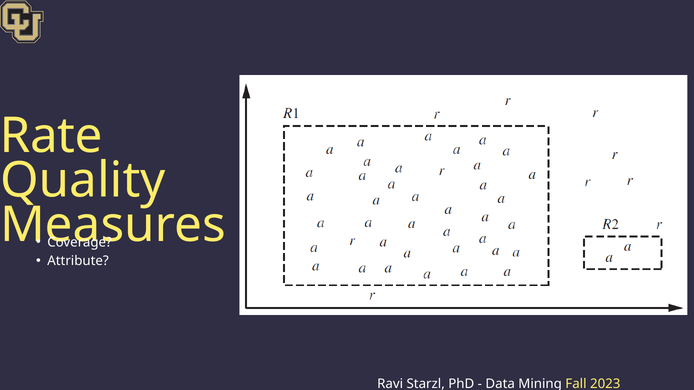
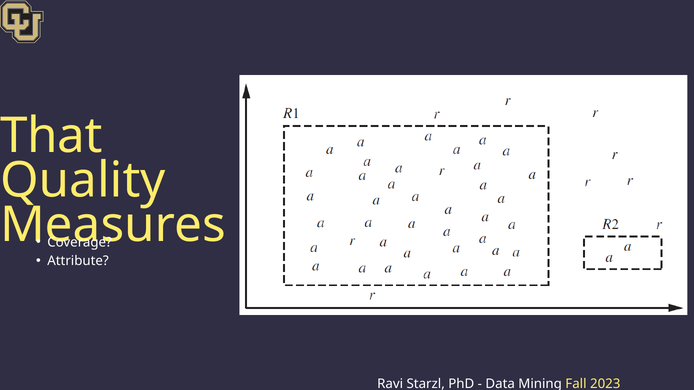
Rate: Rate -> That
